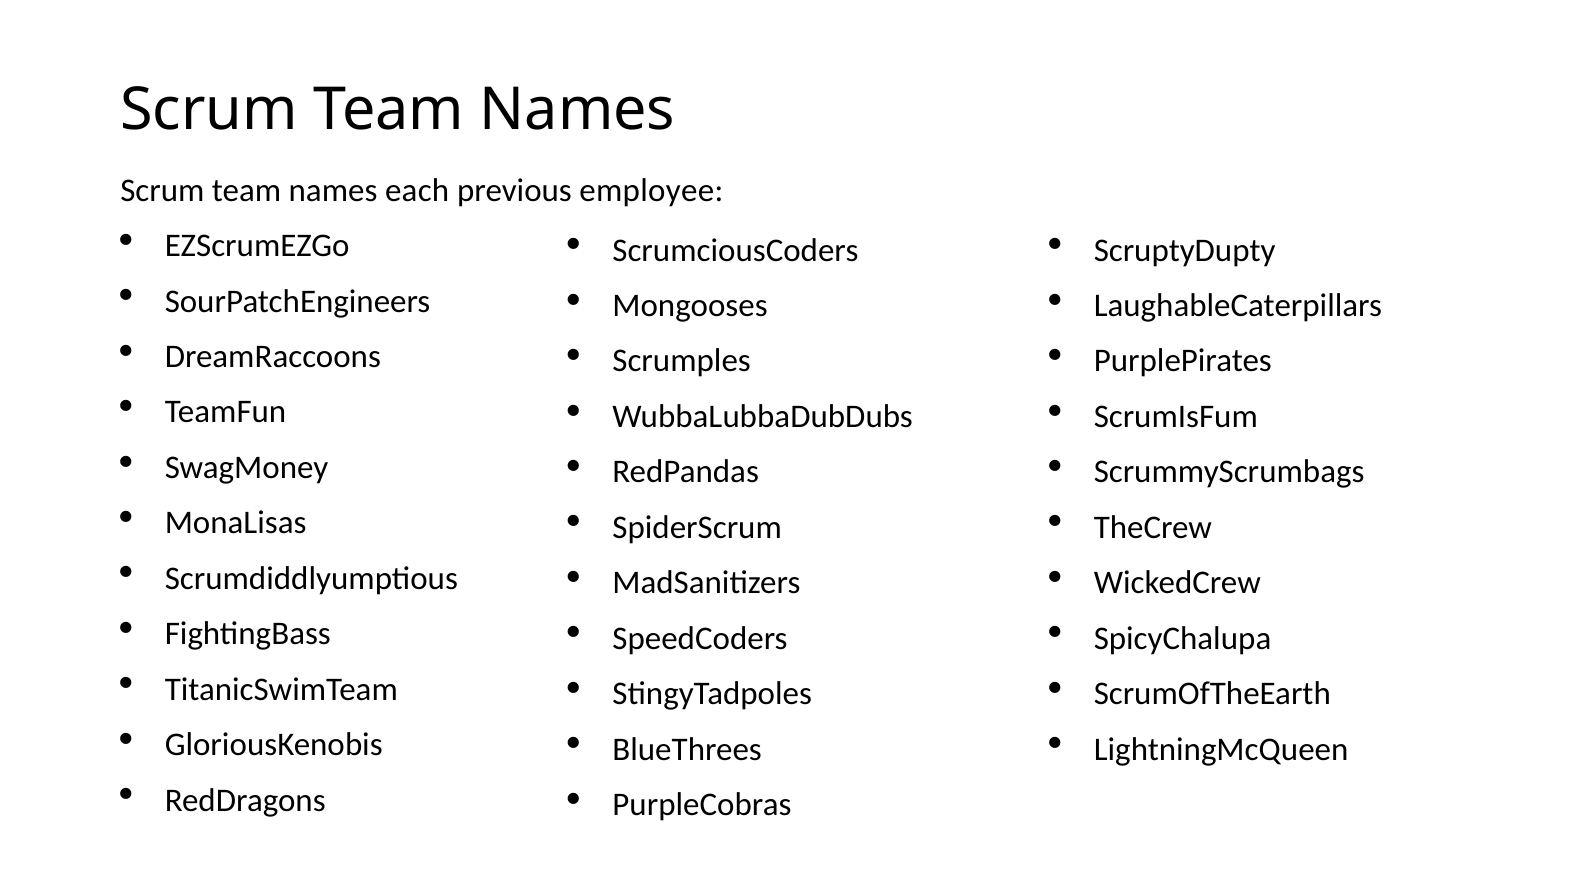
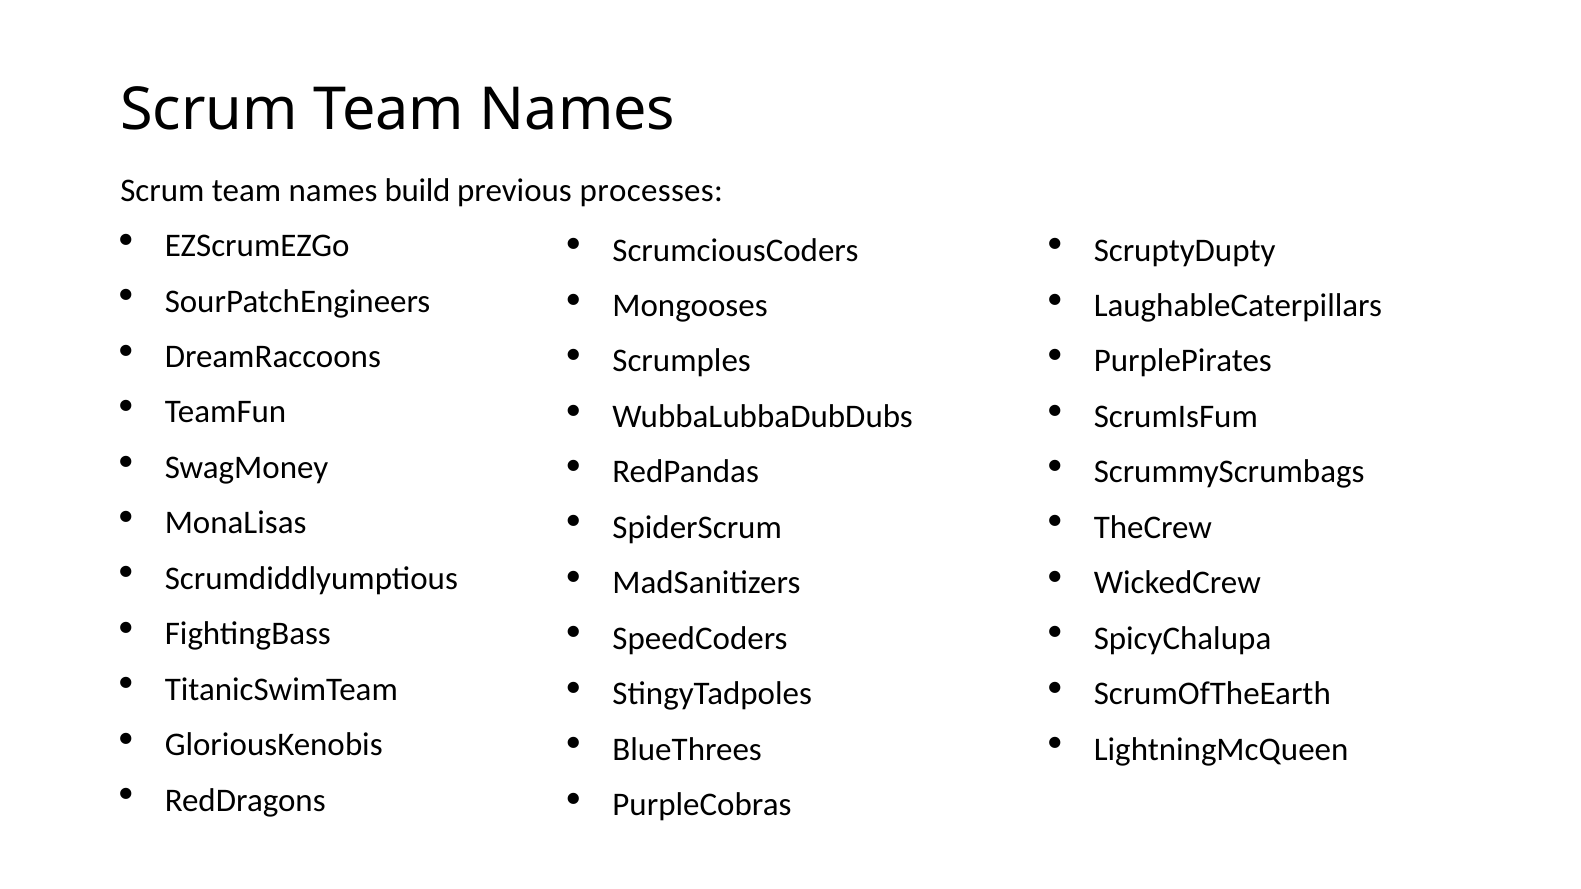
each: each -> build
employee: employee -> processes
